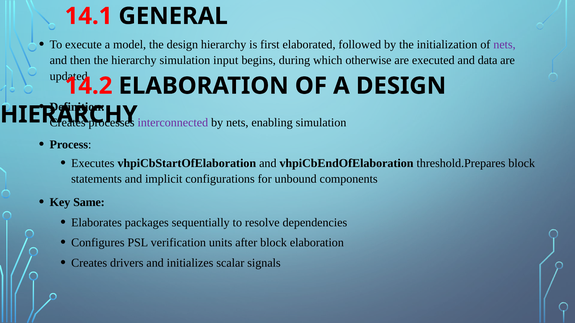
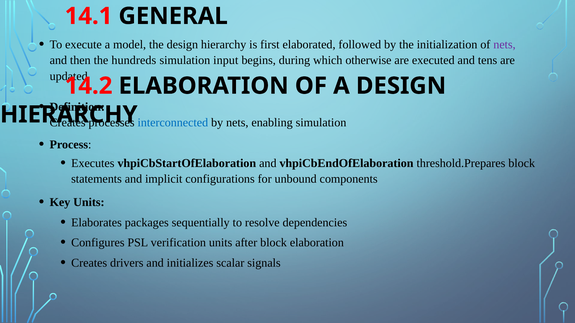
the hierarchy: hierarchy -> hundreds
data: data -> tens
interconnected colour: purple -> blue
Key Same: Same -> Units
